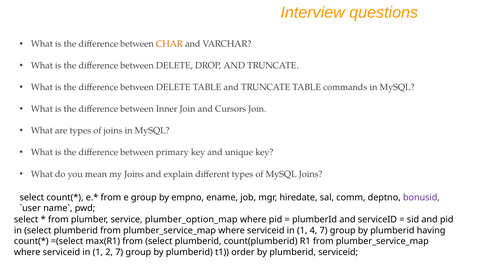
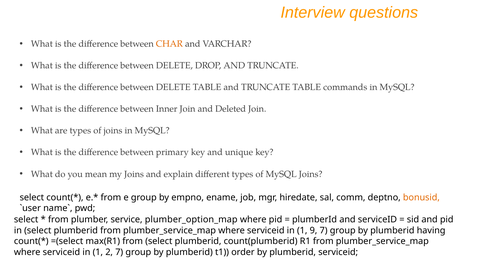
Cursors: Cursors -> Deleted
bonusid colour: purple -> orange
4: 4 -> 9
